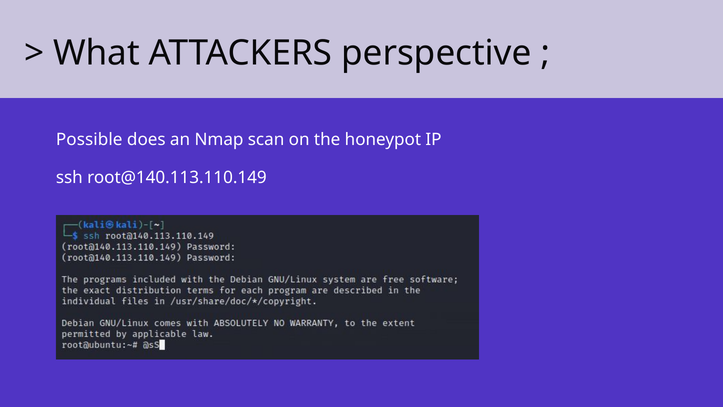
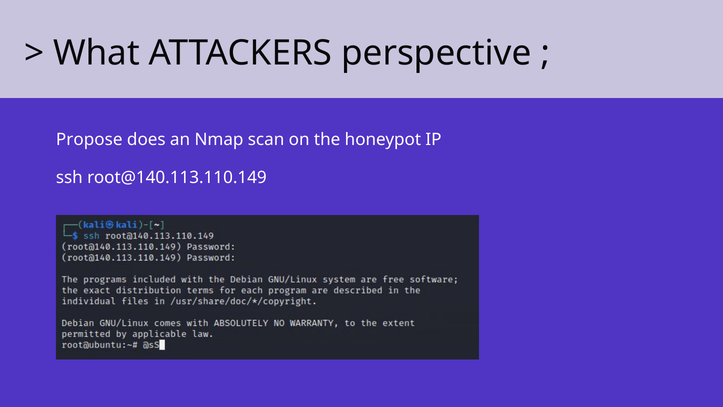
Possible: Possible -> Propose
